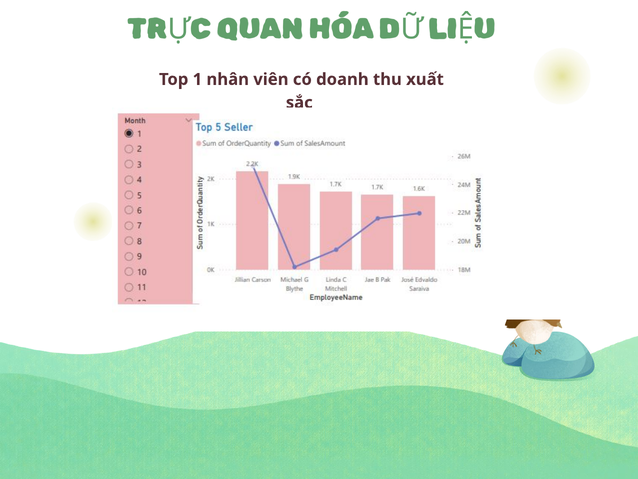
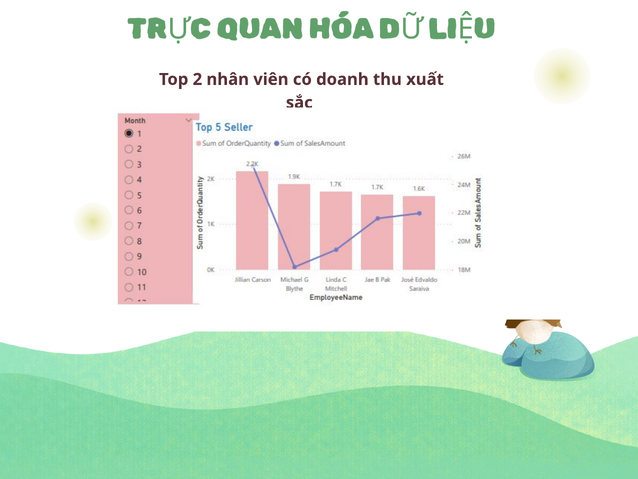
1: 1 -> 2
